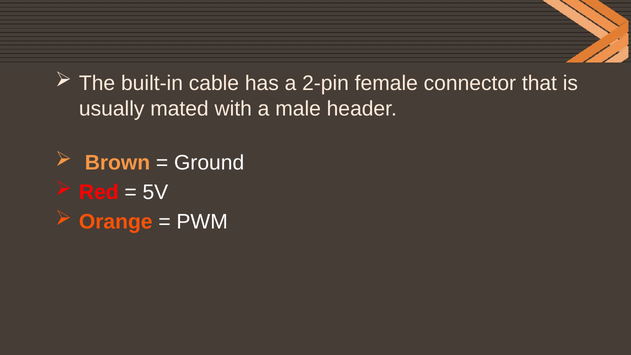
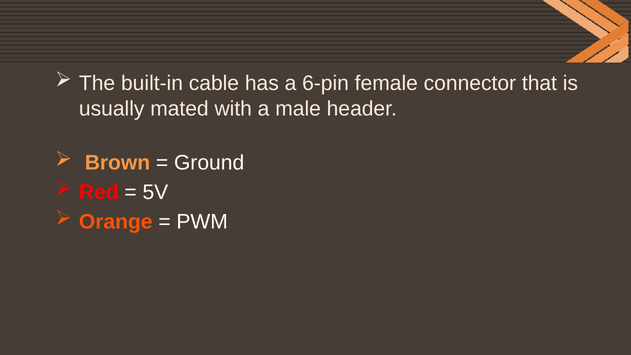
2-pin: 2-pin -> 6-pin
